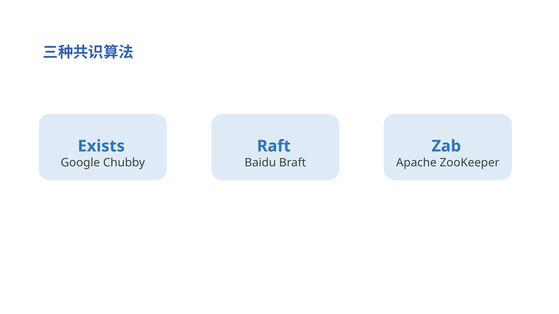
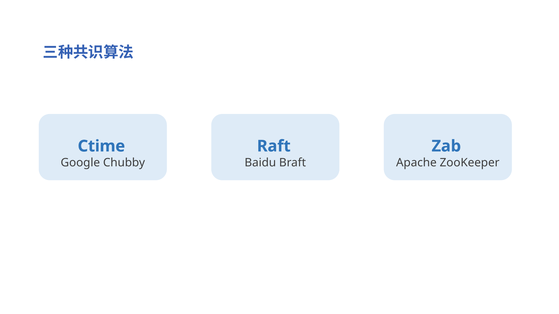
Exists: Exists -> Ctime
